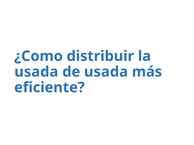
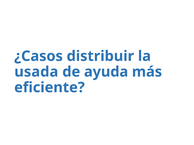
¿Como: ¿Como -> ¿Casos
de usada: usada -> ayuda
